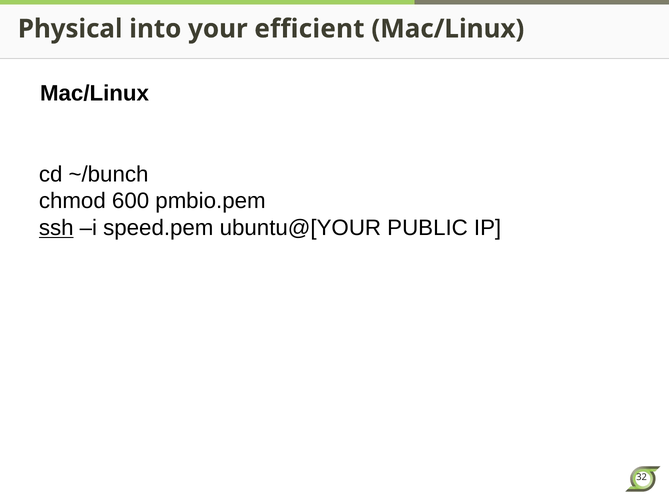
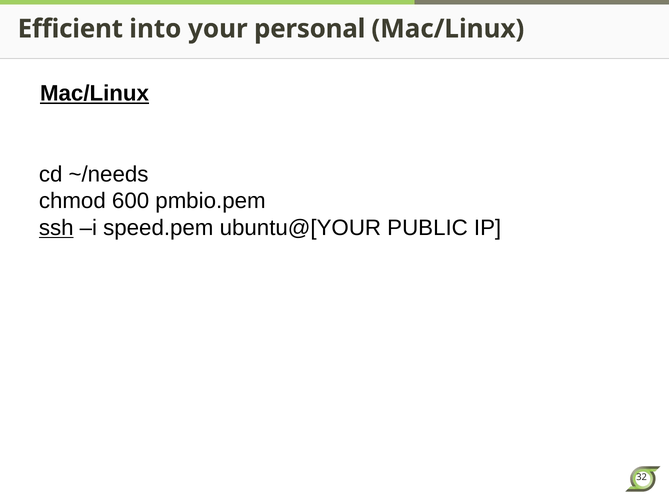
Physical: Physical -> Efficient
efficient: efficient -> personal
Mac/Linux at (94, 93) underline: none -> present
~/bunch: ~/bunch -> ~/needs
